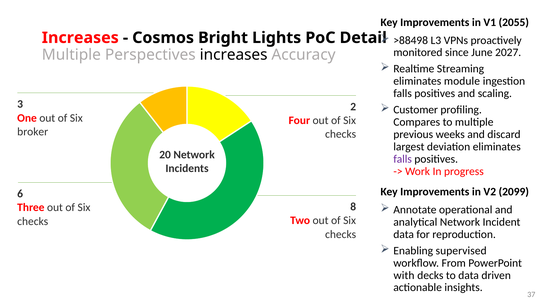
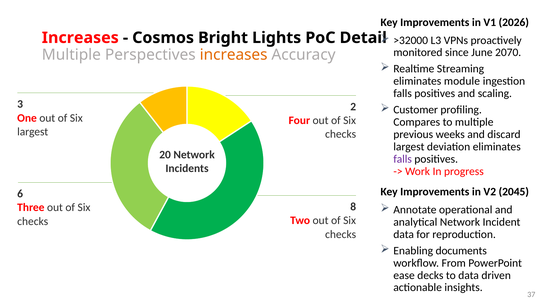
2055: 2055 -> 2026
>88498: >88498 -> >32000
2027: 2027 -> 2070
increases at (234, 55) colour: black -> orange
broker at (33, 132): broker -> largest
2099: 2099 -> 2045
supervised: supervised -> documents
with: with -> ease
